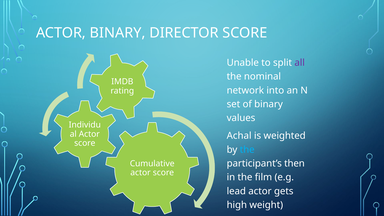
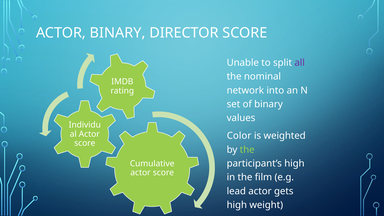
Achal: Achal -> Color
the at (247, 150) colour: light blue -> light green
participant’s then: then -> high
